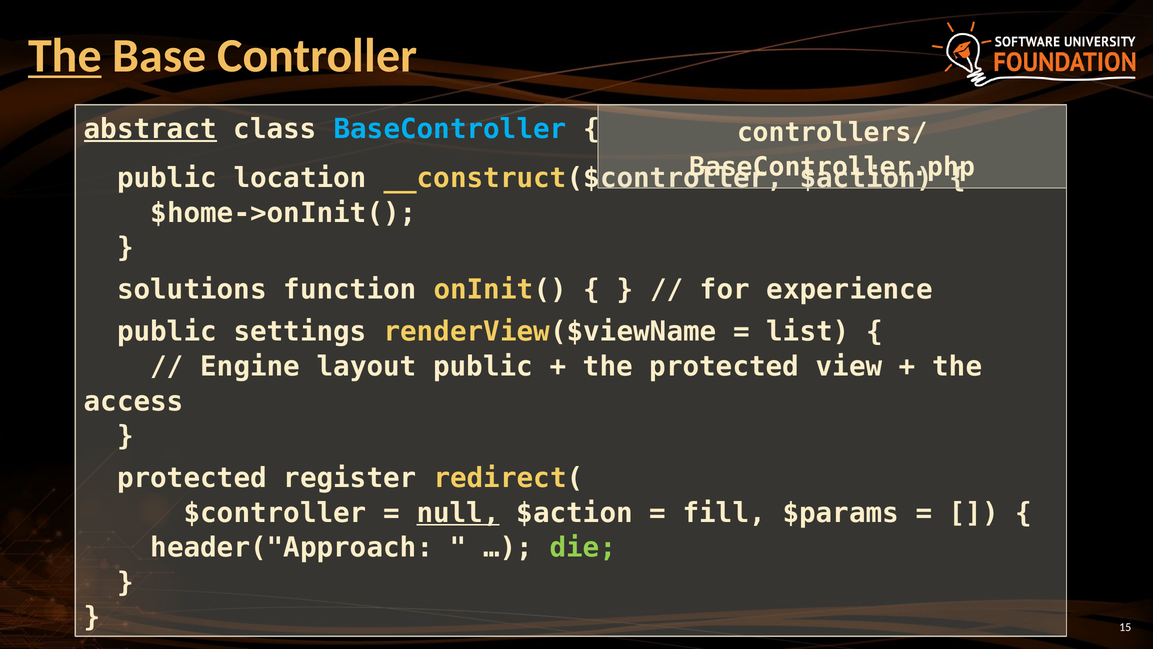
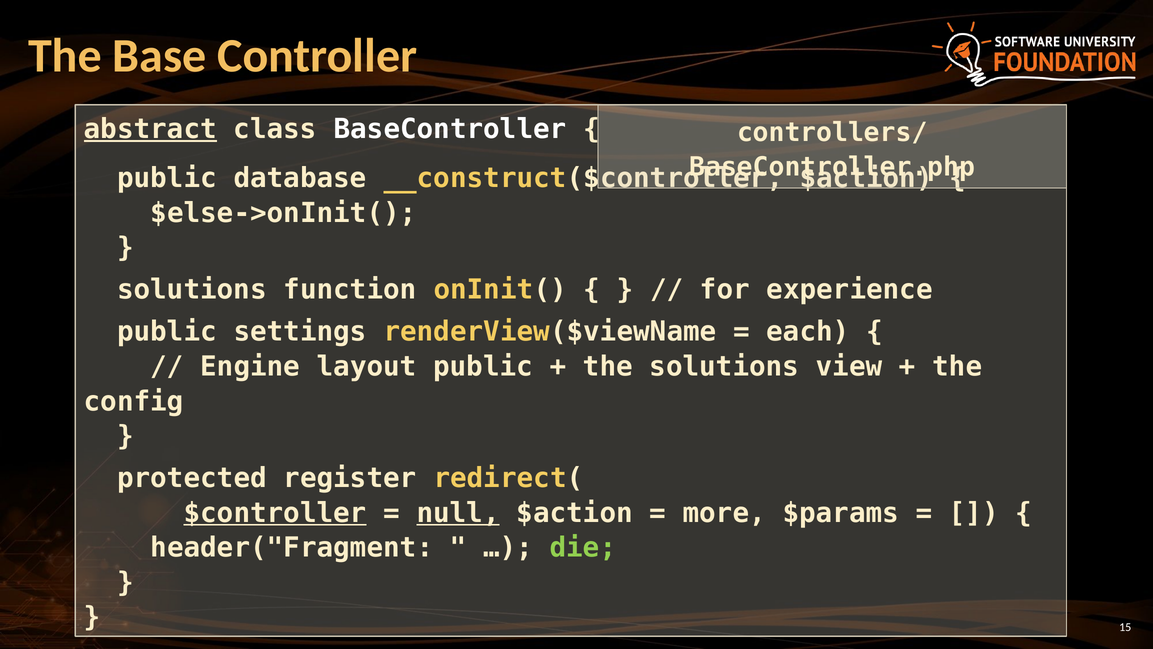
The at (65, 56) underline: present -> none
BaseController colour: light blue -> white
location: location -> database
$home->onInit(: $home->onInit( -> $else->onInit(
list: list -> each
the protected: protected -> solutions
access: access -> config
$controller underline: none -> present
fill: fill -> more
header("Approach: header("Approach -> header("Fragment
